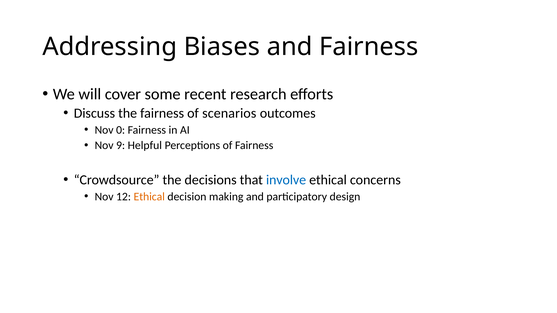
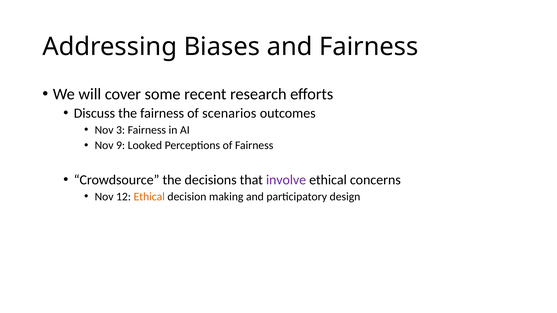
0: 0 -> 3
Helpful: Helpful -> Looked
involve colour: blue -> purple
